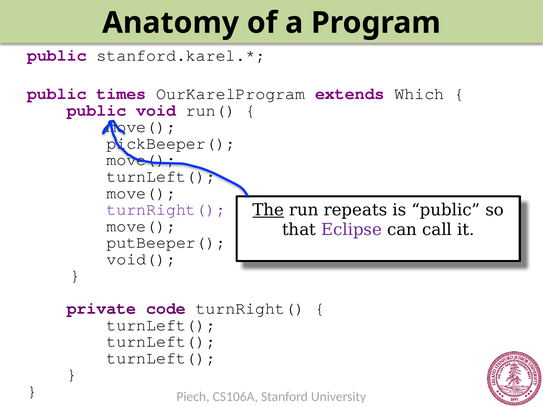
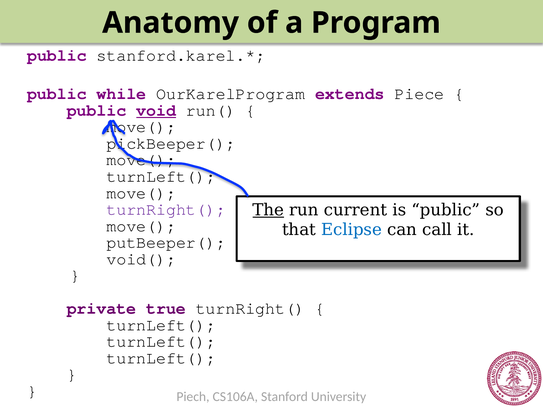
times: times -> while
Which: Which -> Piece
void underline: none -> present
repeats: repeats -> current
Eclipse colour: purple -> blue
code: code -> true
